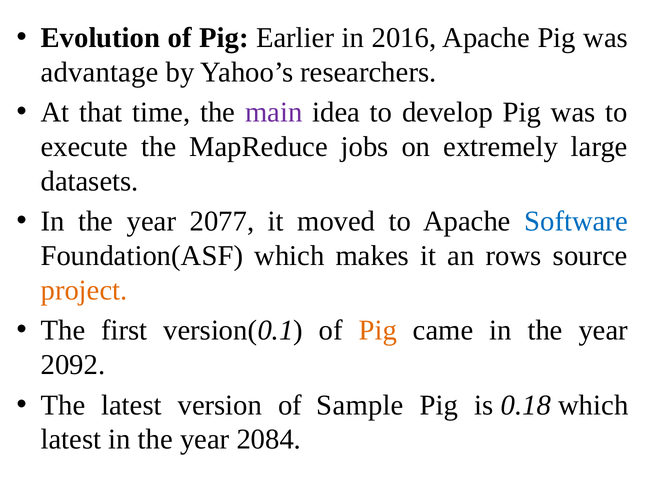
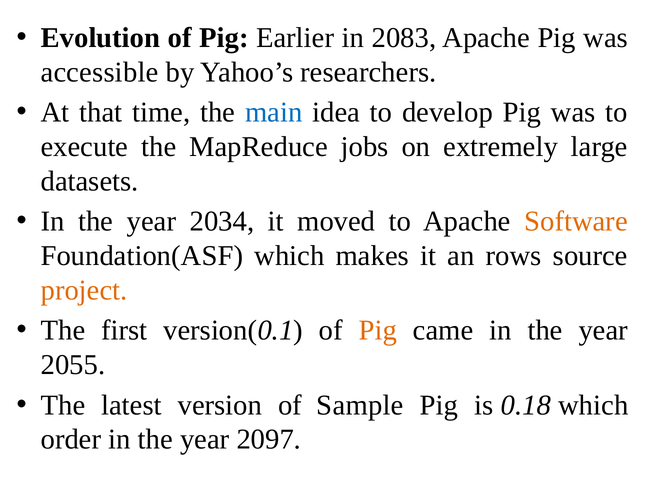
2016: 2016 -> 2083
advantage: advantage -> accessible
main colour: purple -> blue
2077: 2077 -> 2034
Software colour: blue -> orange
2092: 2092 -> 2055
latest at (71, 439): latest -> order
2084: 2084 -> 2097
